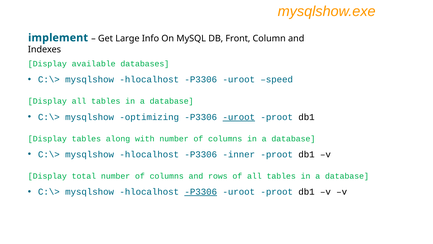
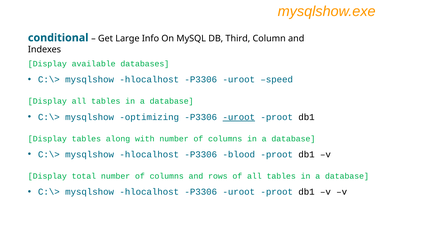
implement: implement -> conditional
Front: Front -> Third
inner: inner -> blood
P3306 at (201, 192) underline: present -> none
